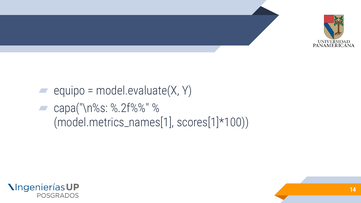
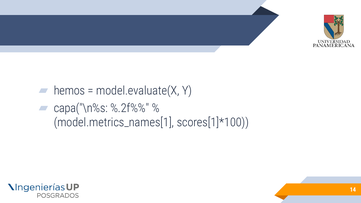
equipo: equipo -> hemos
